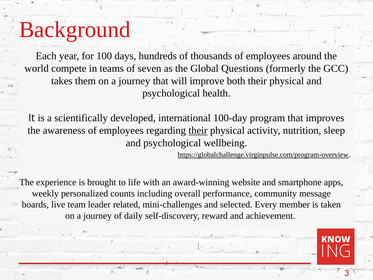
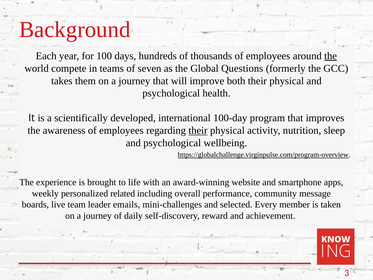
the at (331, 56) underline: none -> present
counts: counts -> related
related: related -> emails
